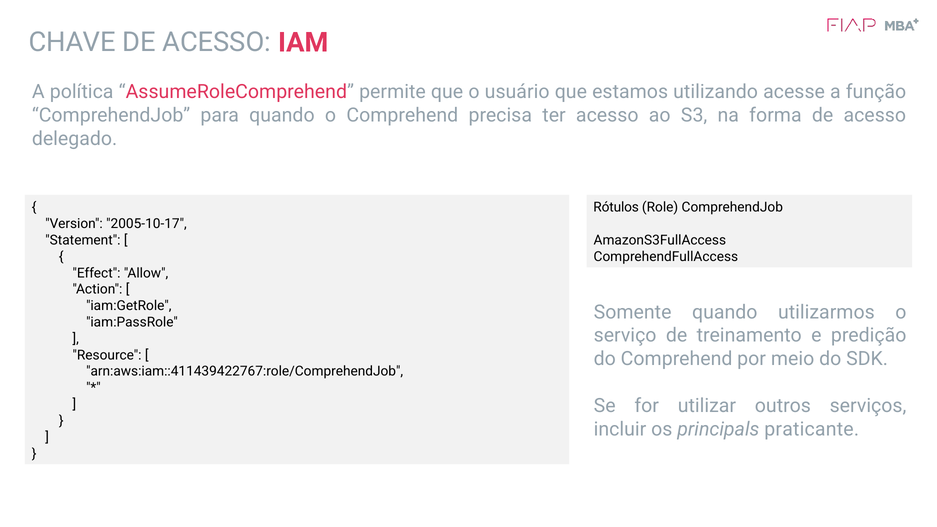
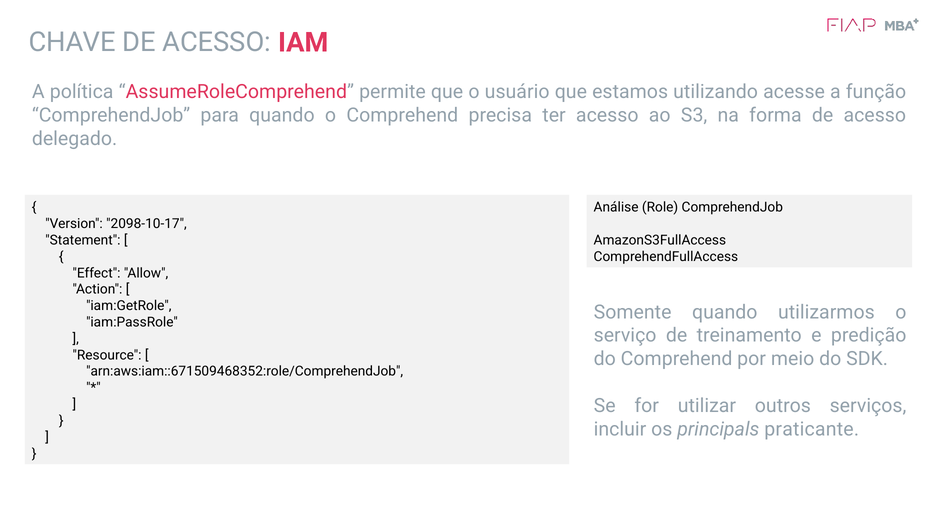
Rótulos: Rótulos -> Análise
2005-10-17: 2005-10-17 -> 2098-10-17
arn:aws:iam::411439422767:role/ComprehendJob: arn:aws:iam::411439422767:role/ComprehendJob -> arn:aws:iam::671509468352:role/ComprehendJob
